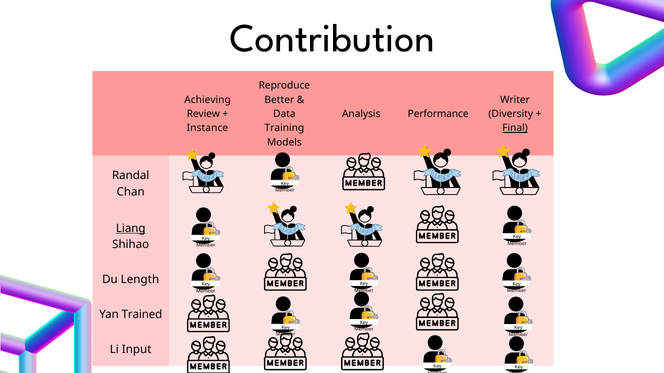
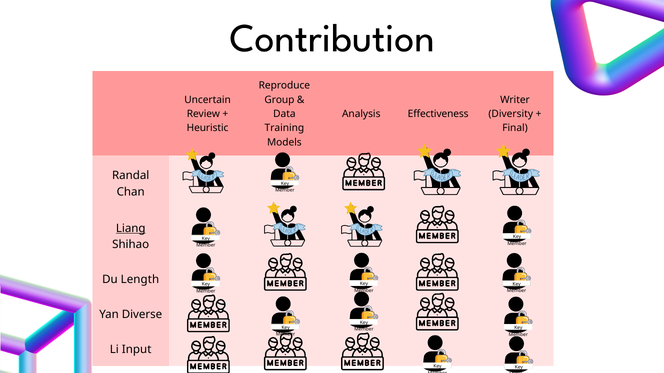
Achieving: Achieving -> Uncertain
Better: Better -> Group
Performance: Performance -> Effectiveness
Instance: Instance -> Heuristic
Final underline: present -> none
Trained: Trained -> Diverse
